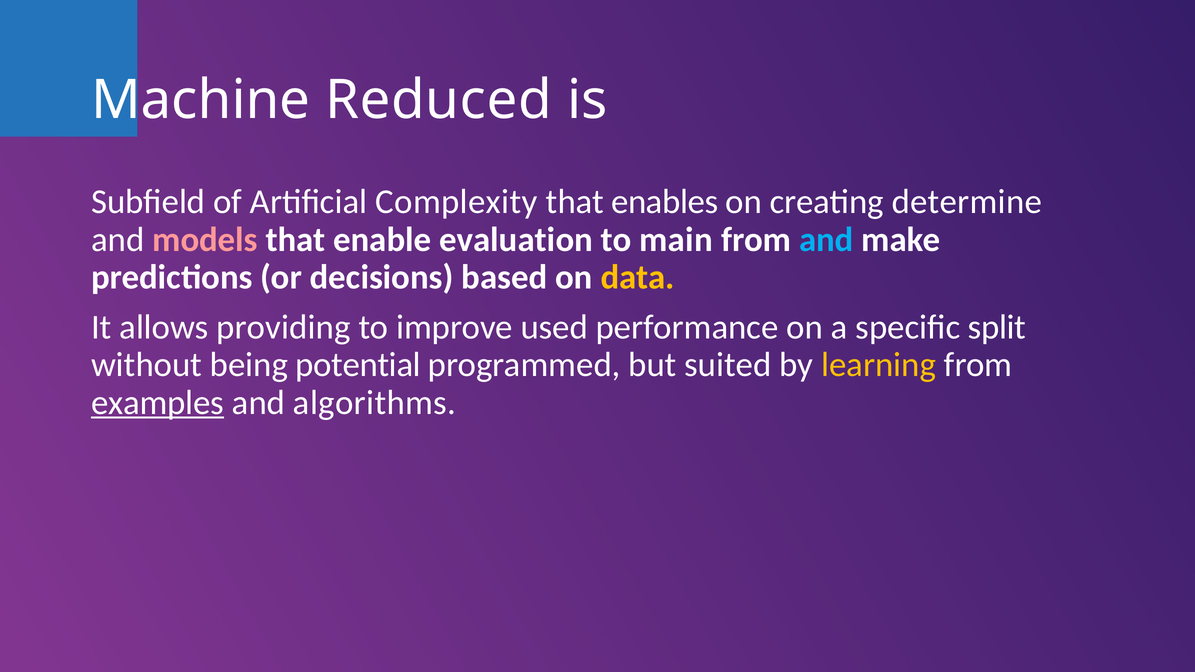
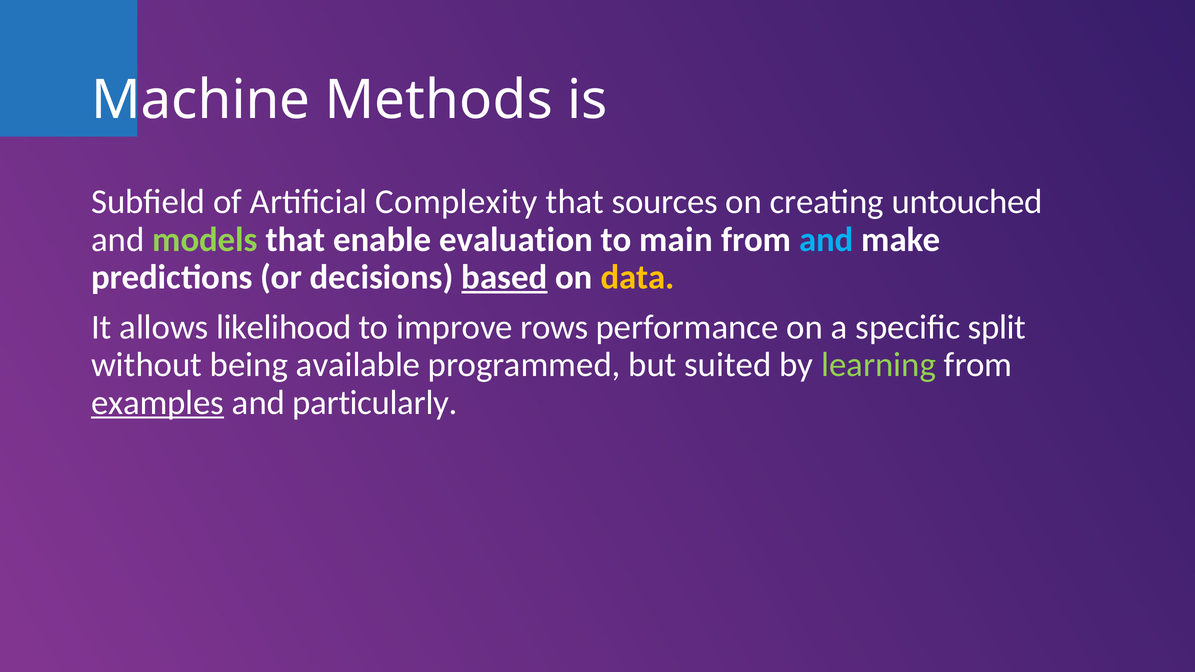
Reduced: Reduced -> Methods
enables: enables -> sources
determine: determine -> untouched
models colour: pink -> light green
based underline: none -> present
providing: providing -> likelihood
used: used -> rows
potential: potential -> available
learning colour: yellow -> light green
algorithms: algorithms -> particularly
